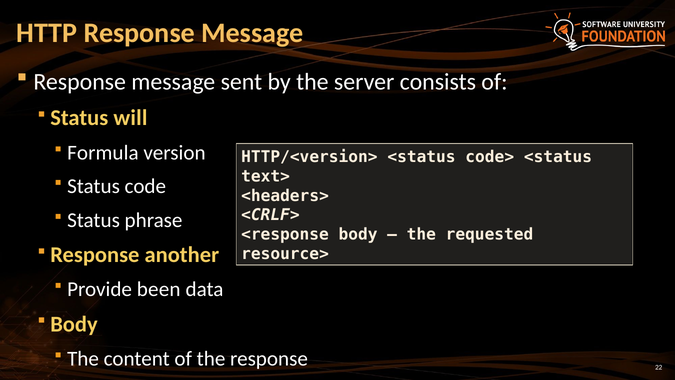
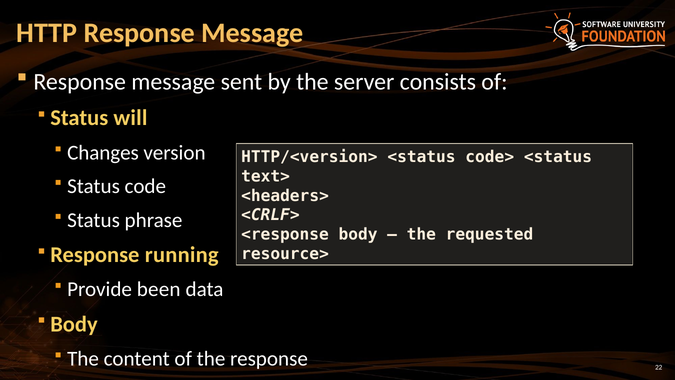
Formula: Formula -> Changes
another: another -> running
